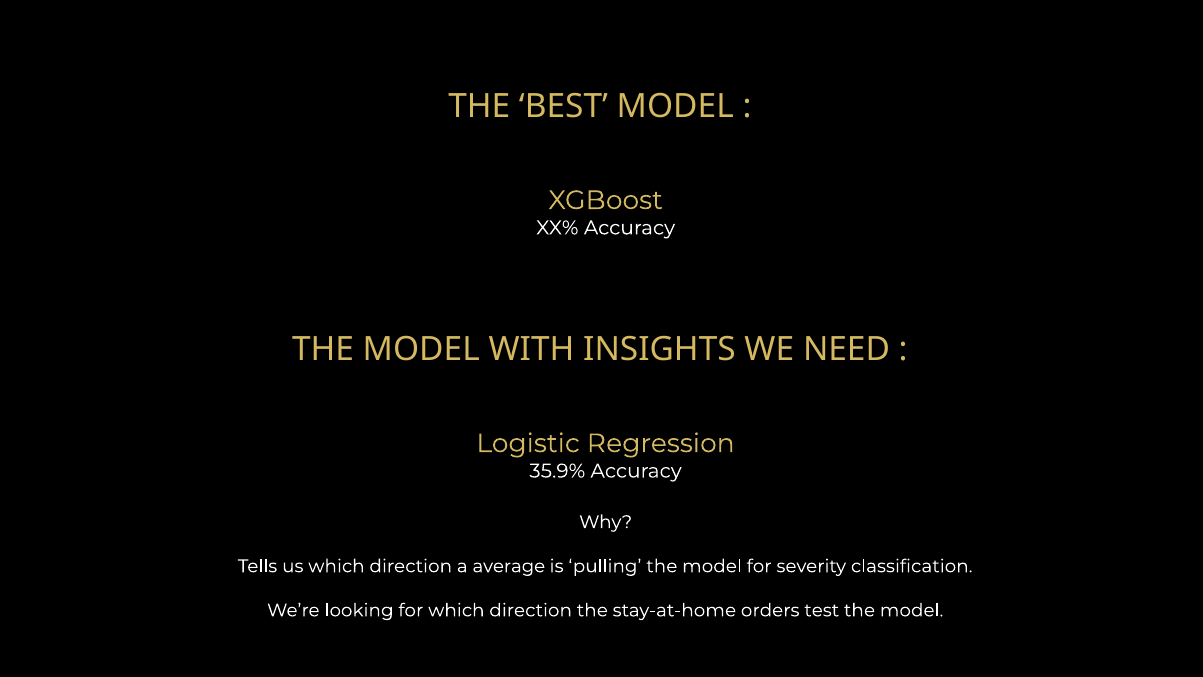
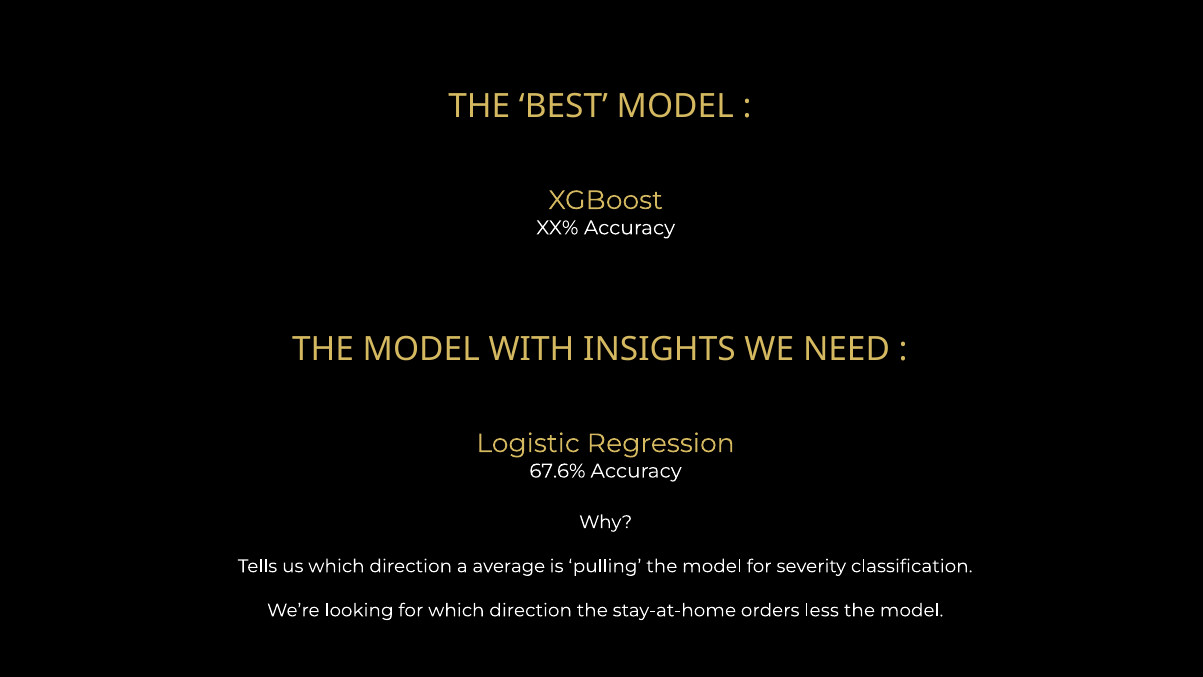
35.9%: 35.9% -> 67.6%
test: test -> less
